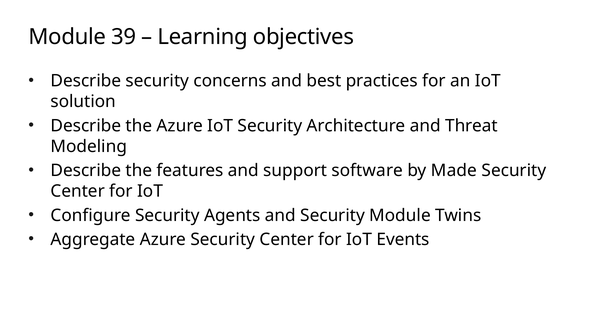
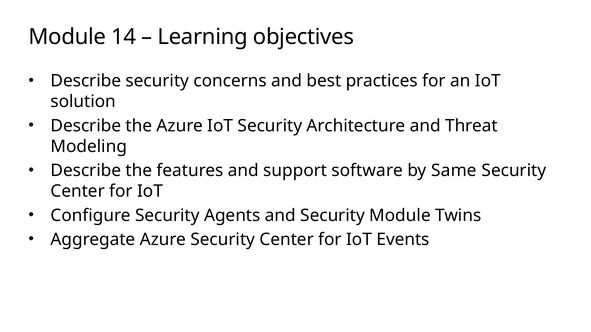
39: 39 -> 14
Made: Made -> Same
